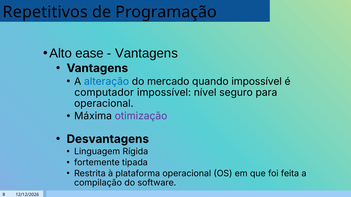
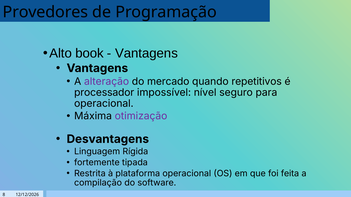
Repetitivos: Repetitivos -> Provedores
ease: ease -> book
alteração colour: blue -> purple
quando impossível: impossível -> repetitivos
computador: computador -> processador
